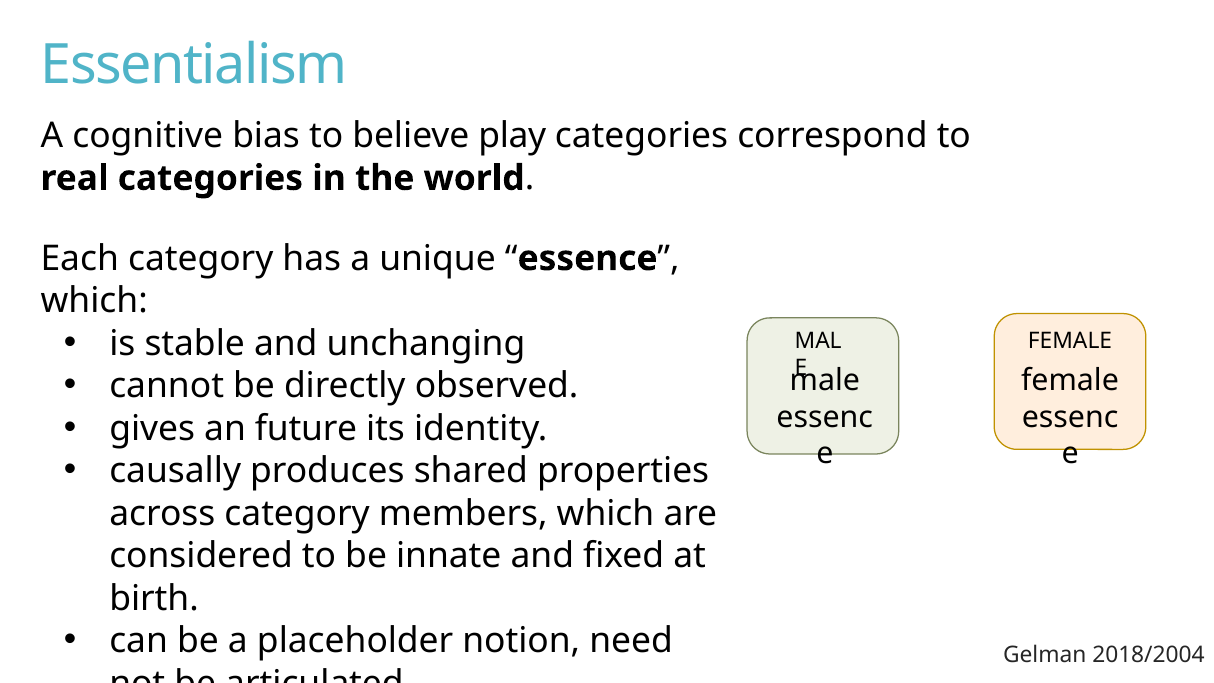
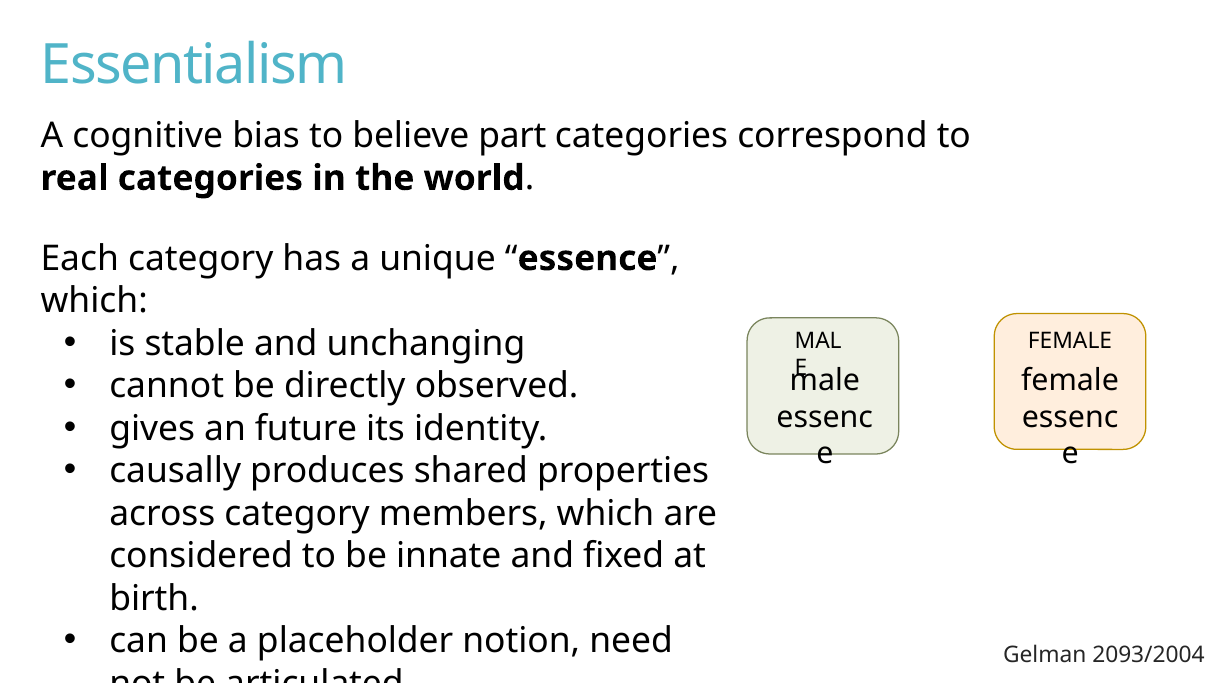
play: play -> part
2018/2004: 2018/2004 -> 2093/2004
